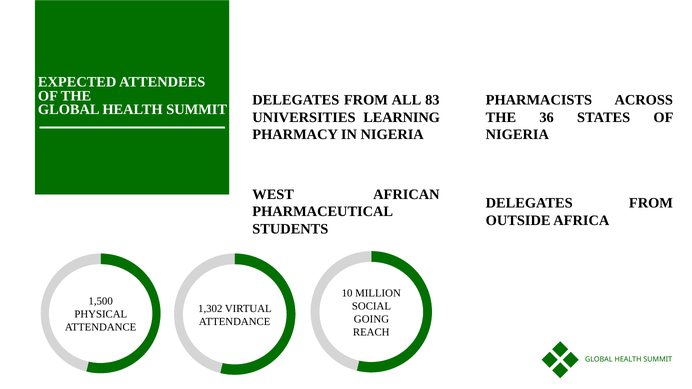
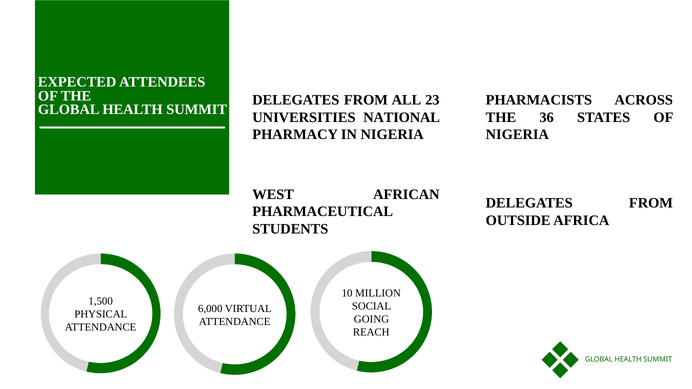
83: 83 -> 23
LEARNING: LEARNING -> NATIONAL
1,302: 1,302 -> 6,000
